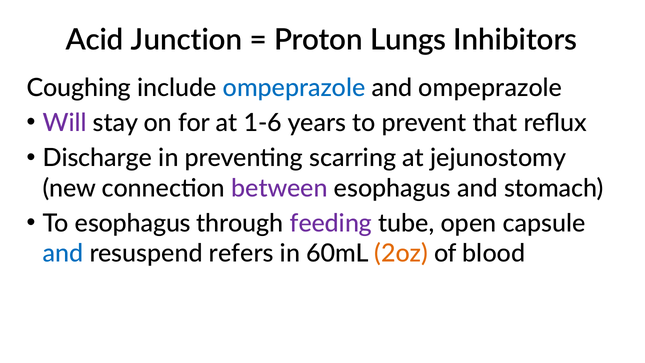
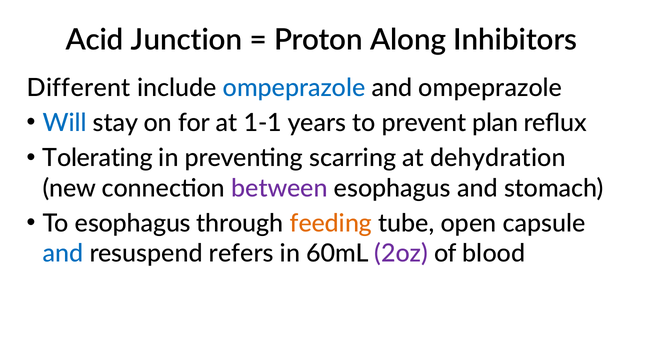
Lungs: Lungs -> Along
Coughing: Coughing -> Different
Will colour: purple -> blue
1-6: 1-6 -> 1-1
that: that -> plan
Discharge: Discharge -> Tolerating
jejunostomy: jejunostomy -> dehydration
feeding colour: purple -> orange
2oz colour: orange -> purple
